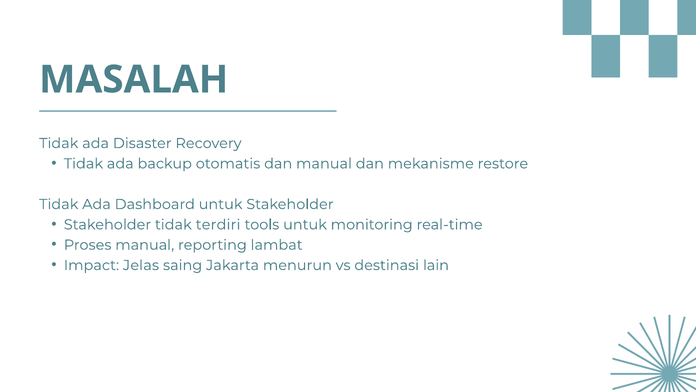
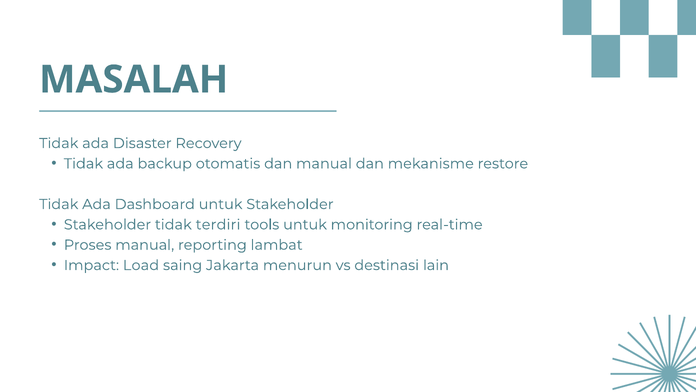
Jelas: Jelas -> Load
